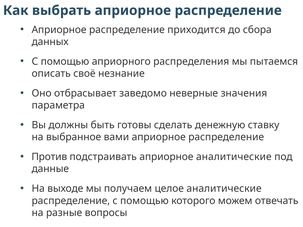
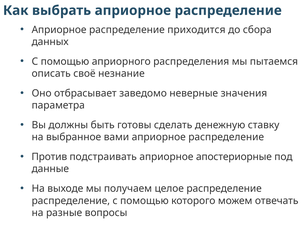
априорное аналитические: аналитические -> апостериорные
целое аналитические: аналитические -> распределение
